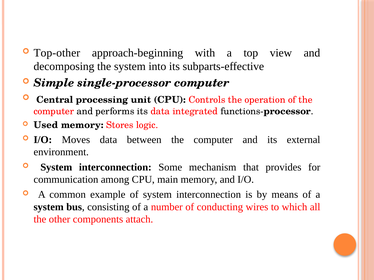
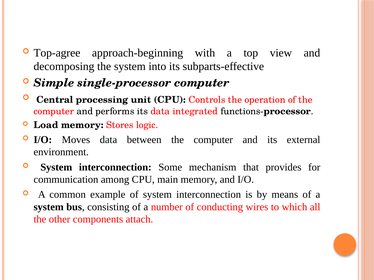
Top-other: Top-other -> Top-agree
Used: Used -> Load
